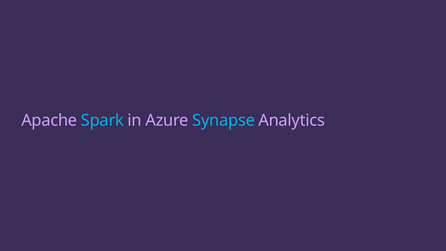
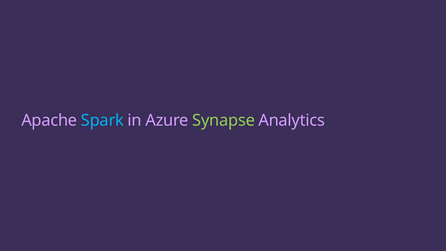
Synapse colour: light blue -> light green
